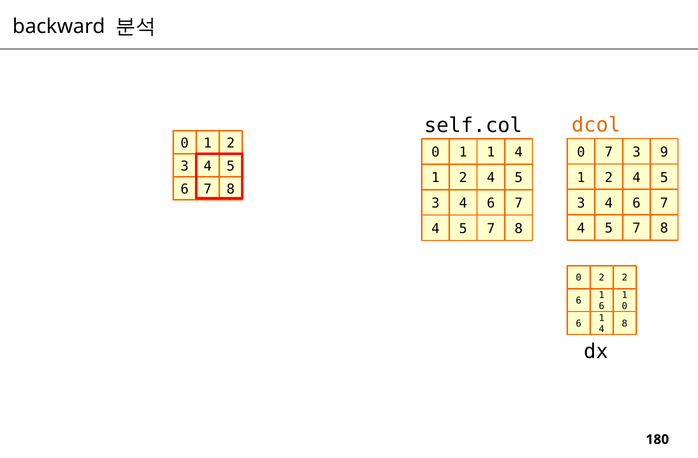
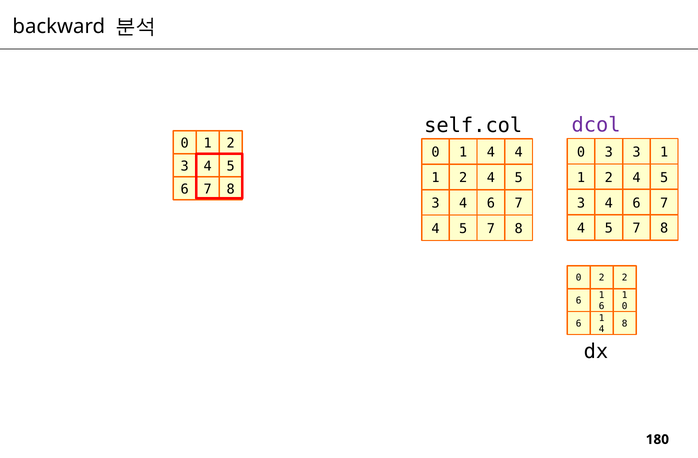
dcol colour: orange -> purple
0 7: 7 -> 3
3 9: 9 -> 1
0 1 1: 1 -> 4
